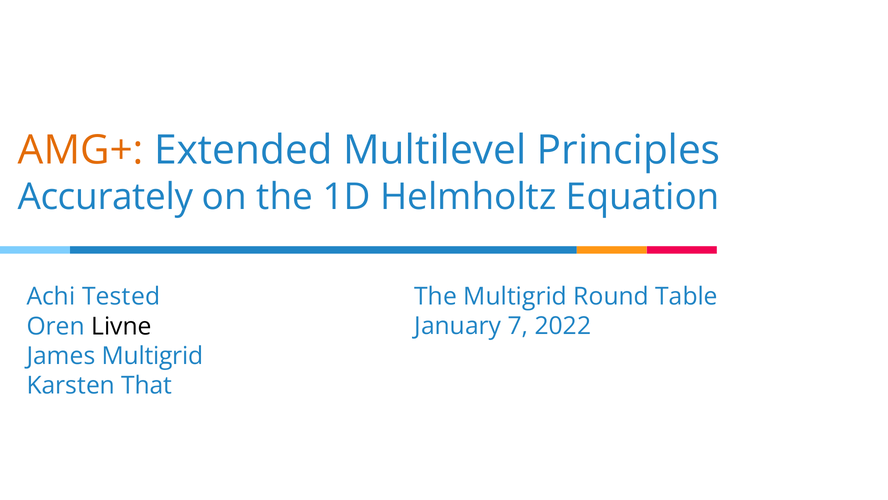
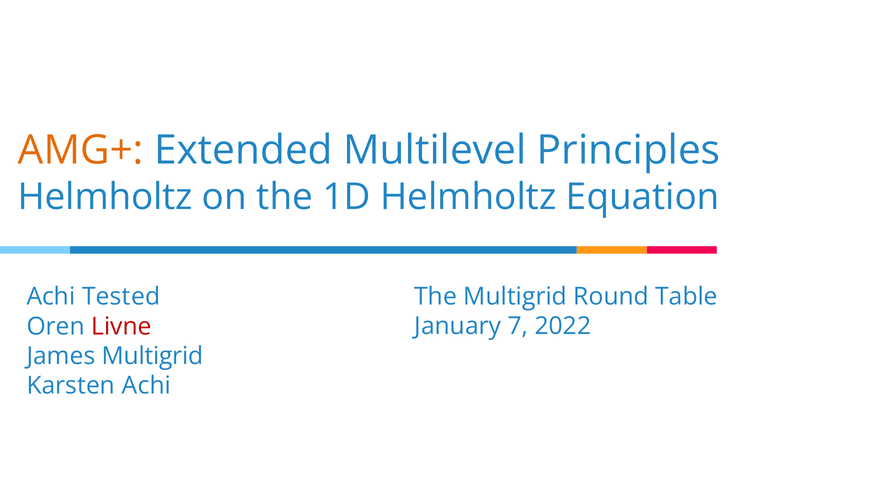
Accurately at (105, 197): Accurately -> Helmholtz
Livne colour: black -> red
Karsten That: That -> Achi
